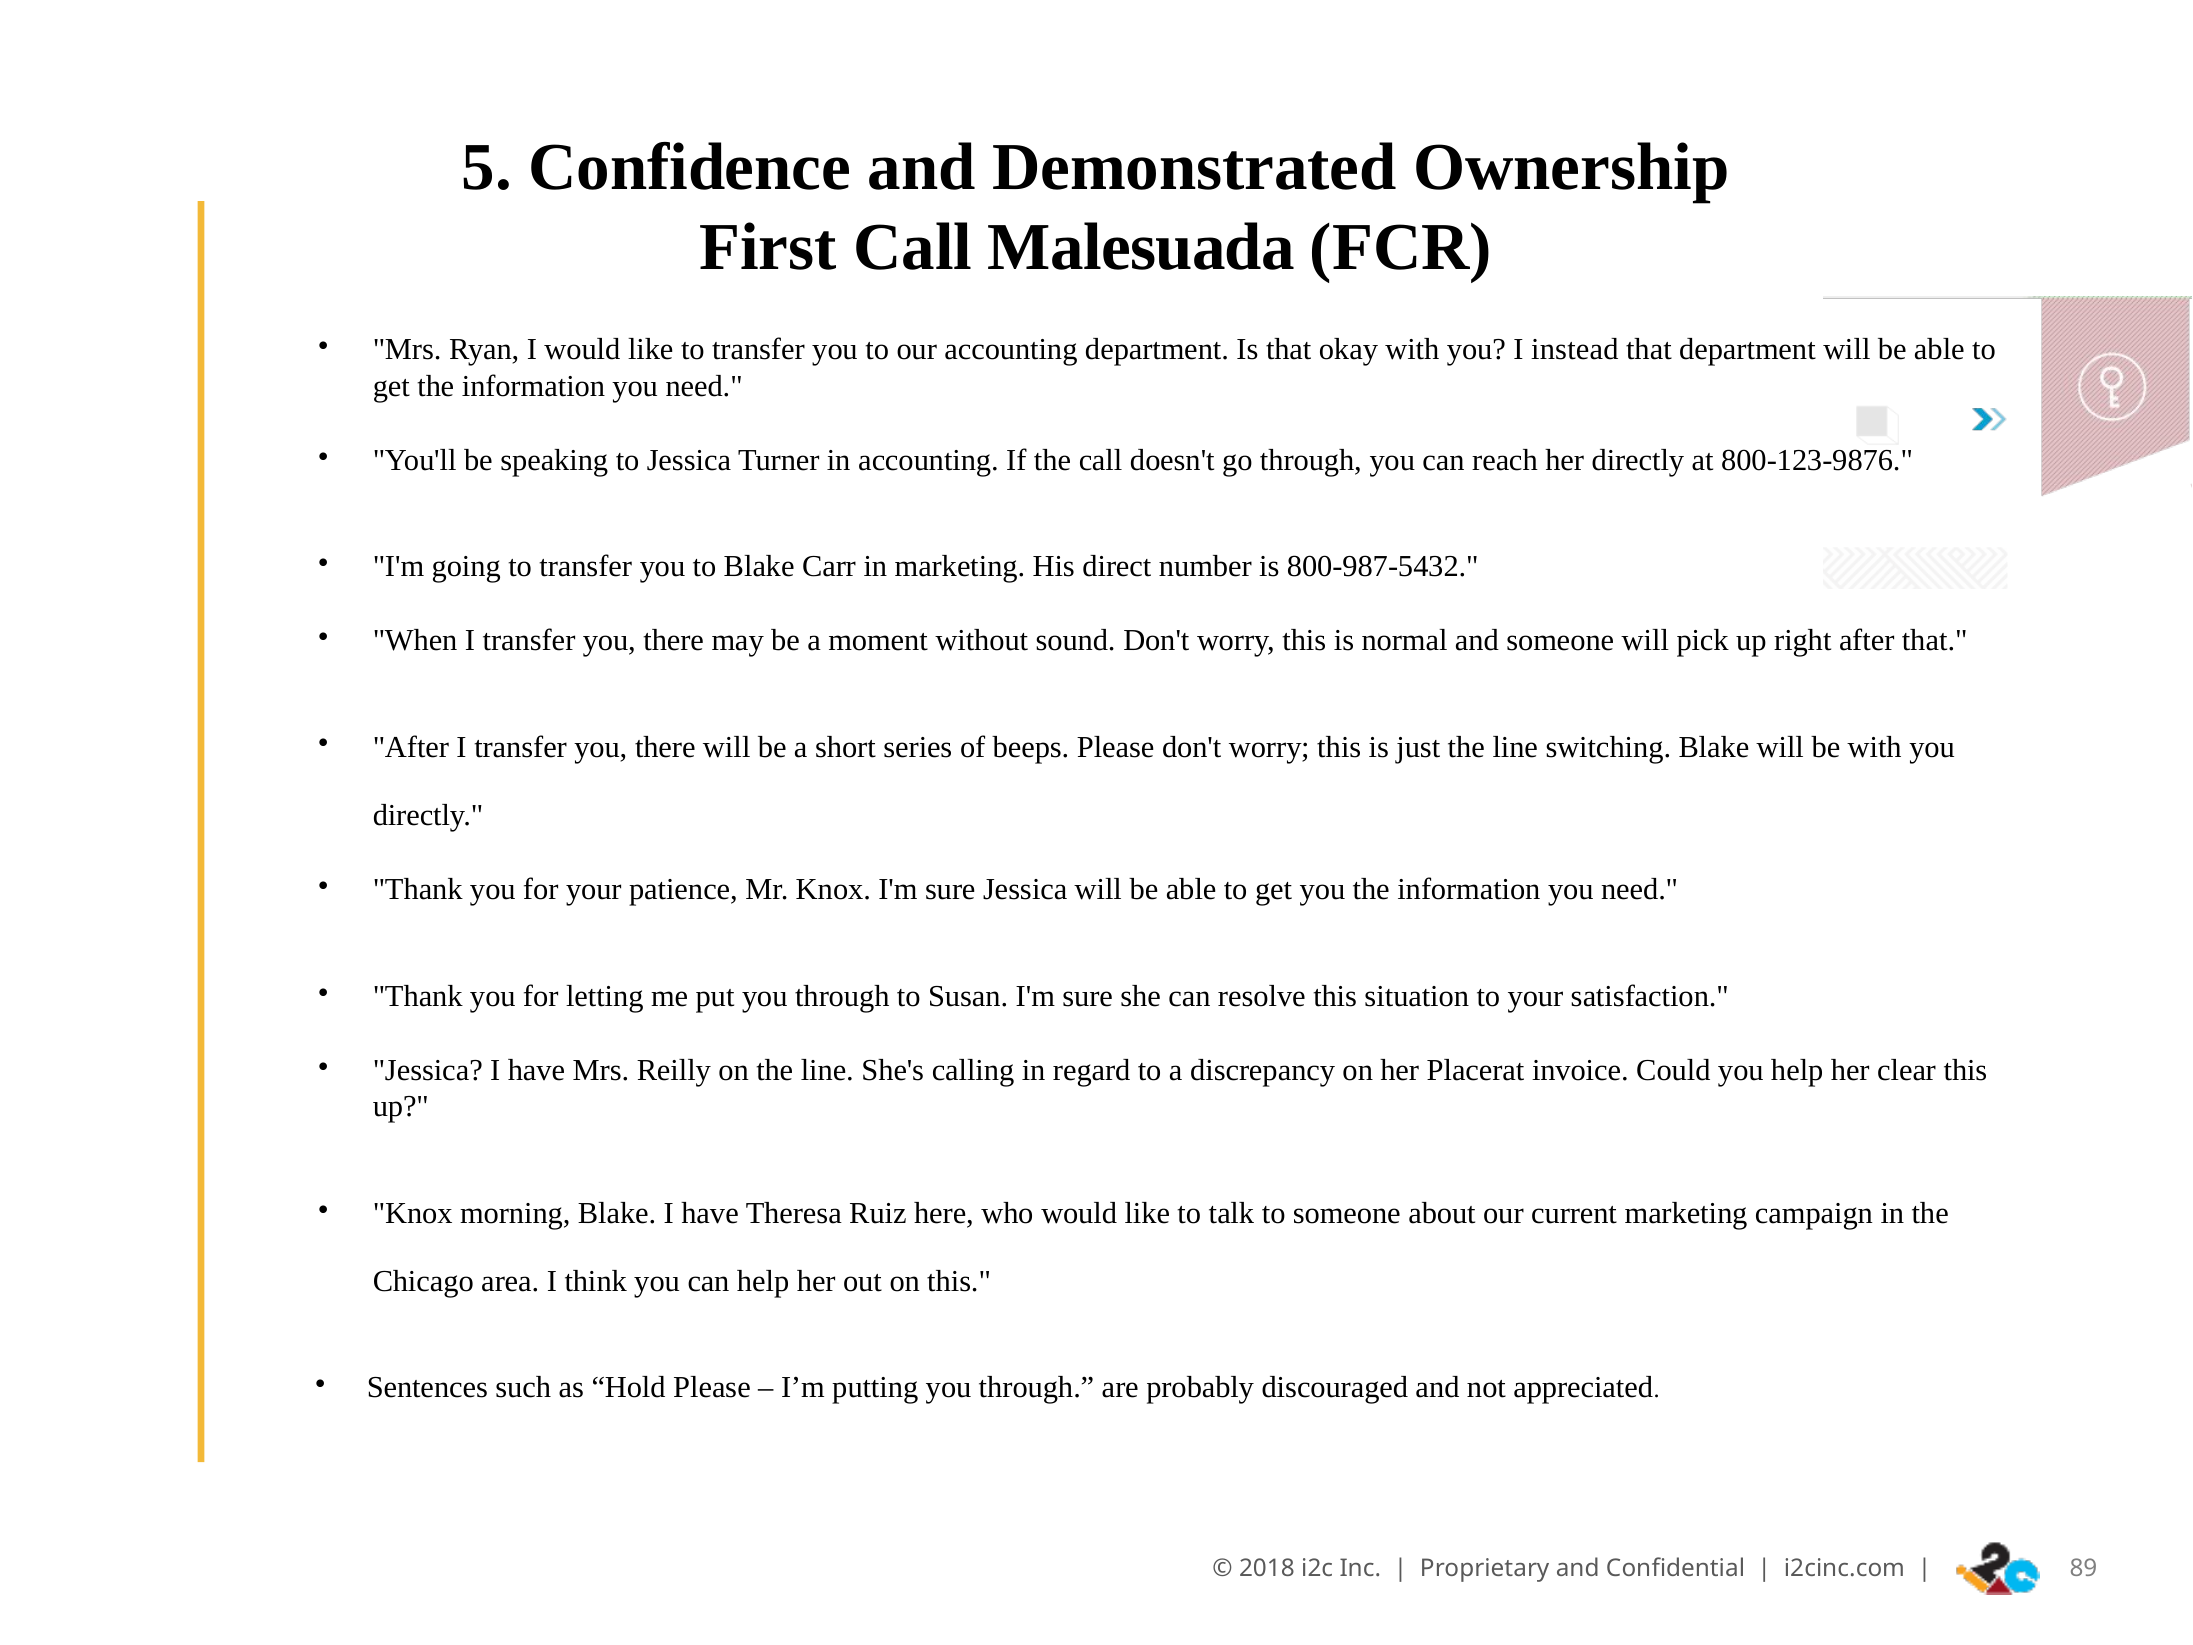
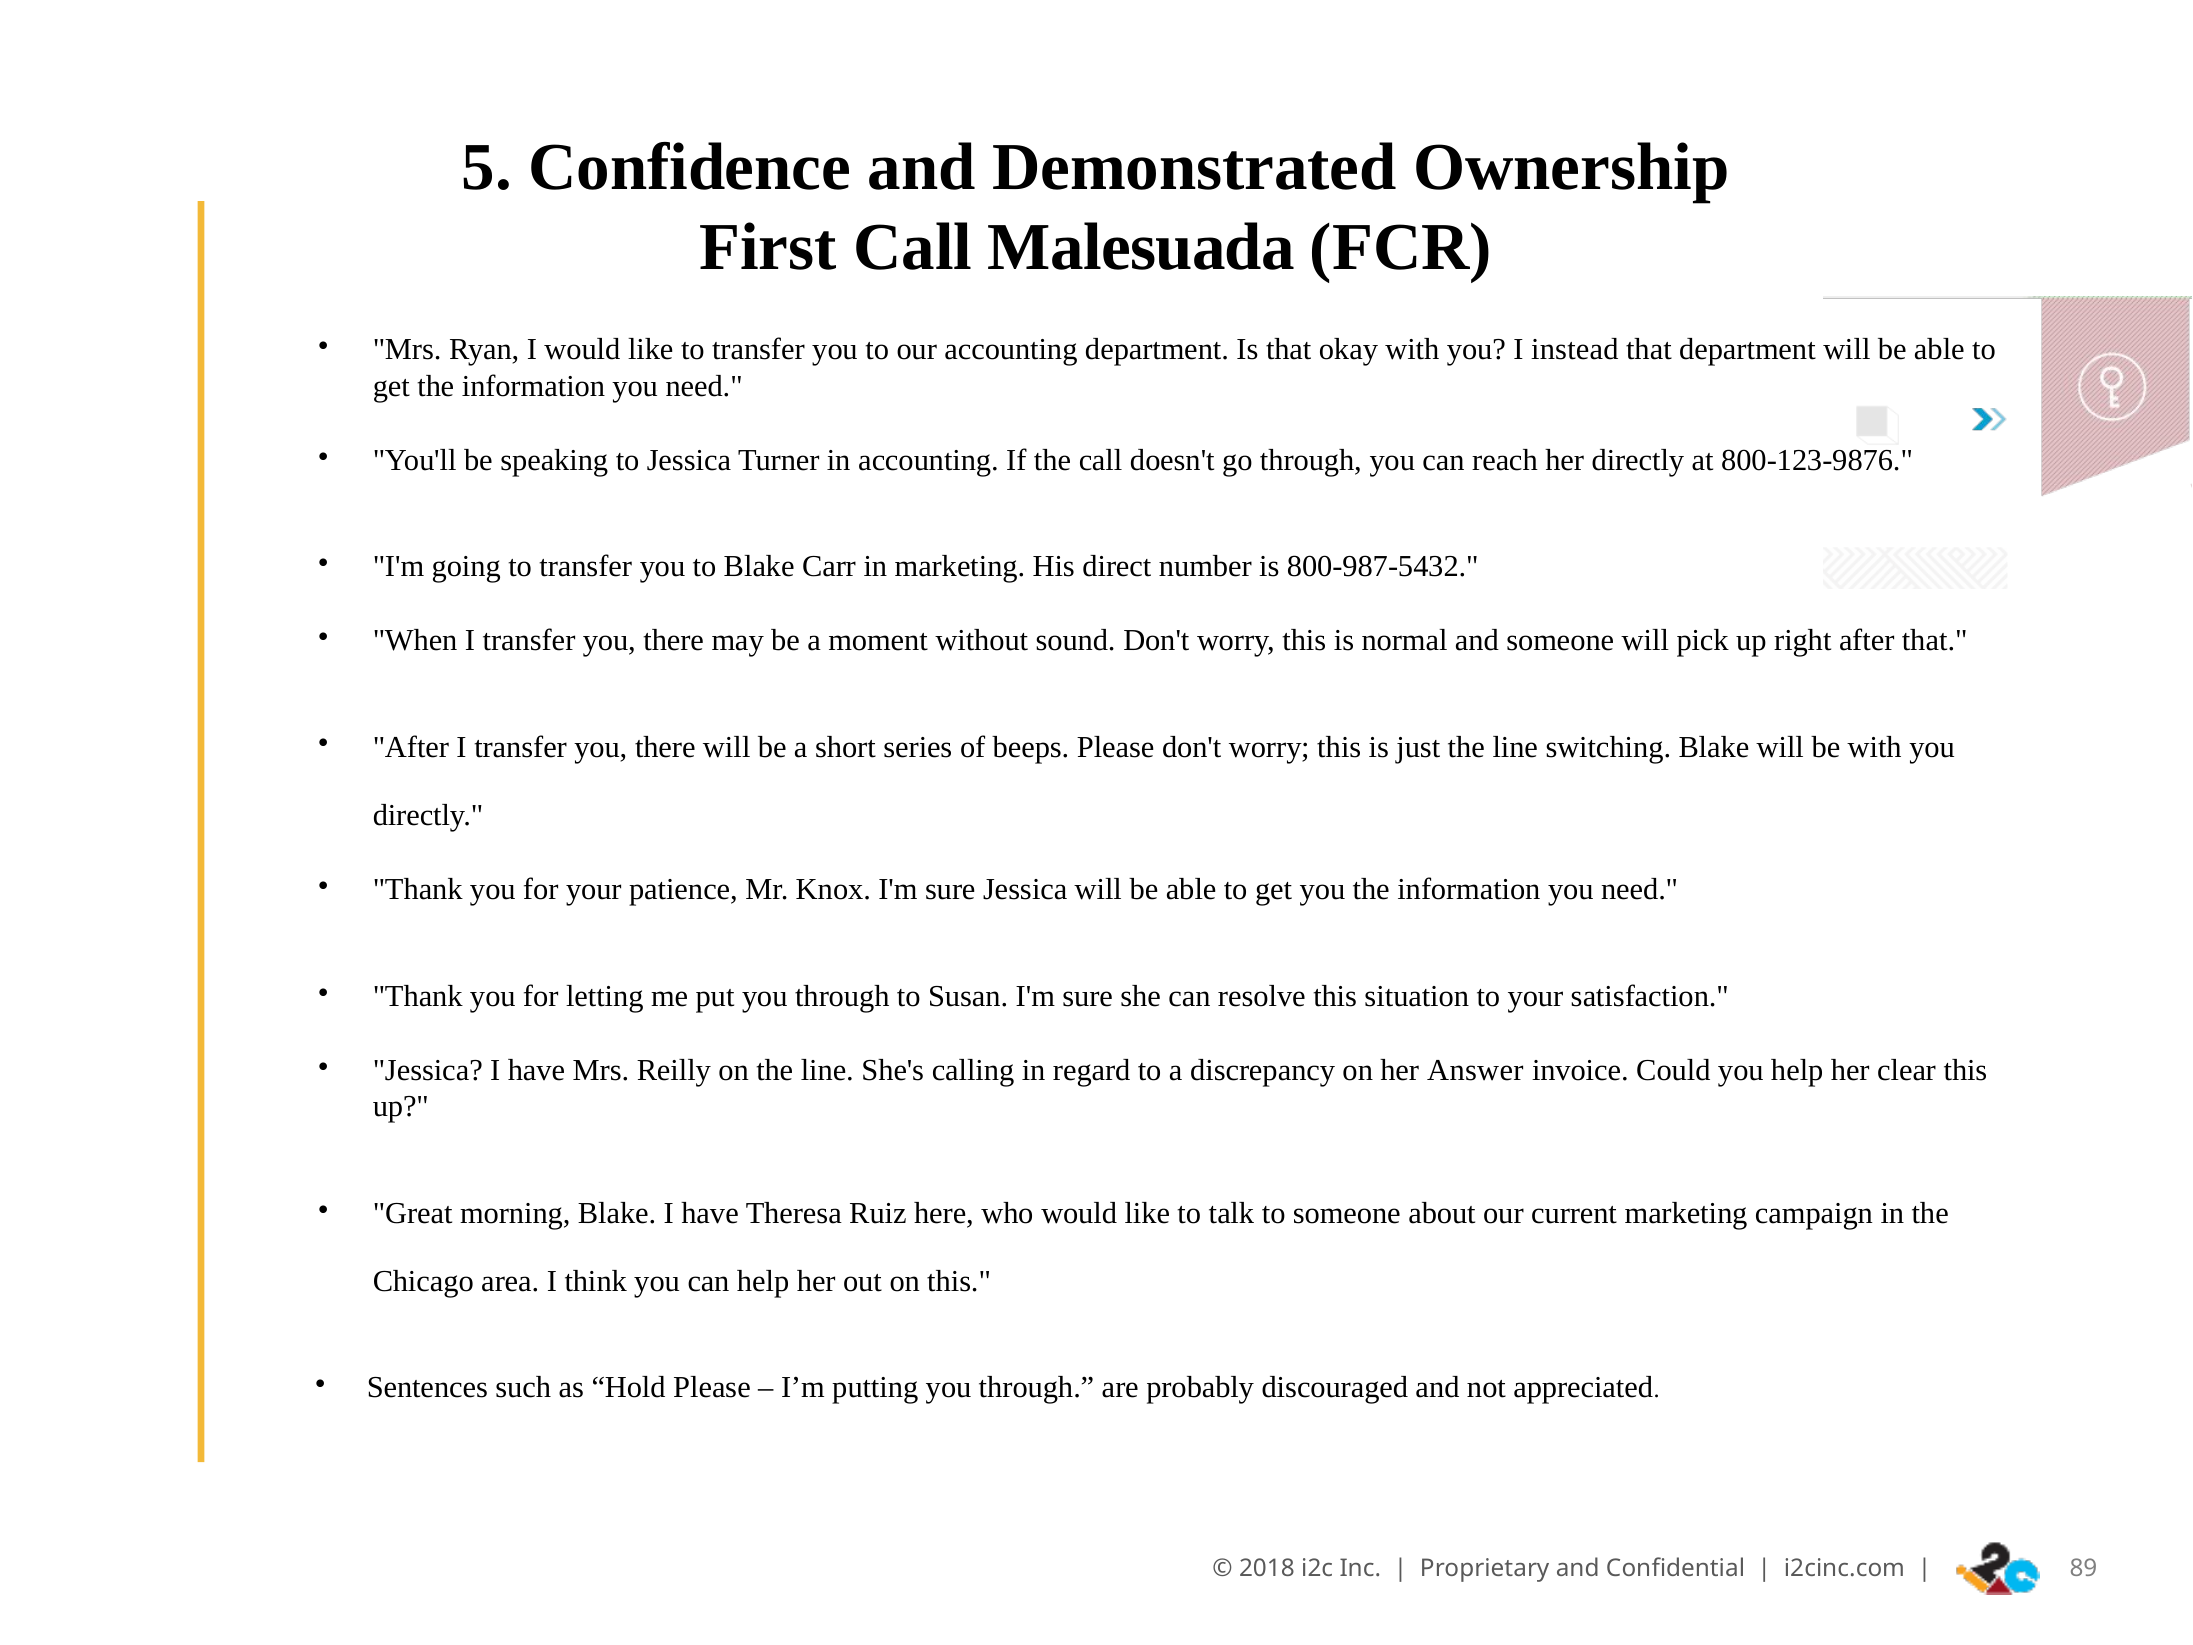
Placerat: Placerat -> Answer
Knox at (413, 1213): Knox -> Great
